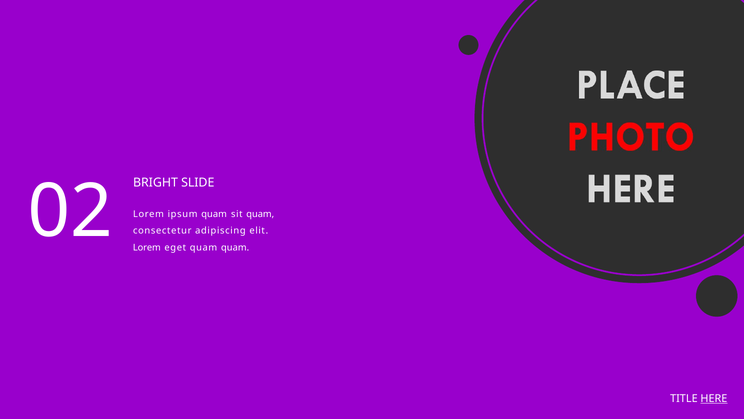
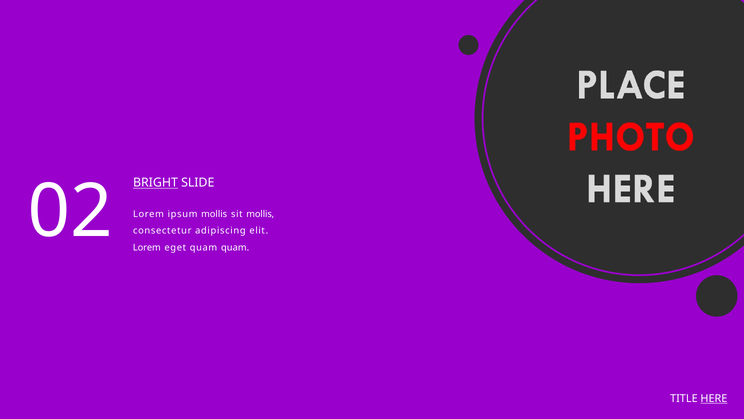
BRIGHT underline: none -> present
ipsum quam: quam -> mollis
sit quam: quam -> mollis
